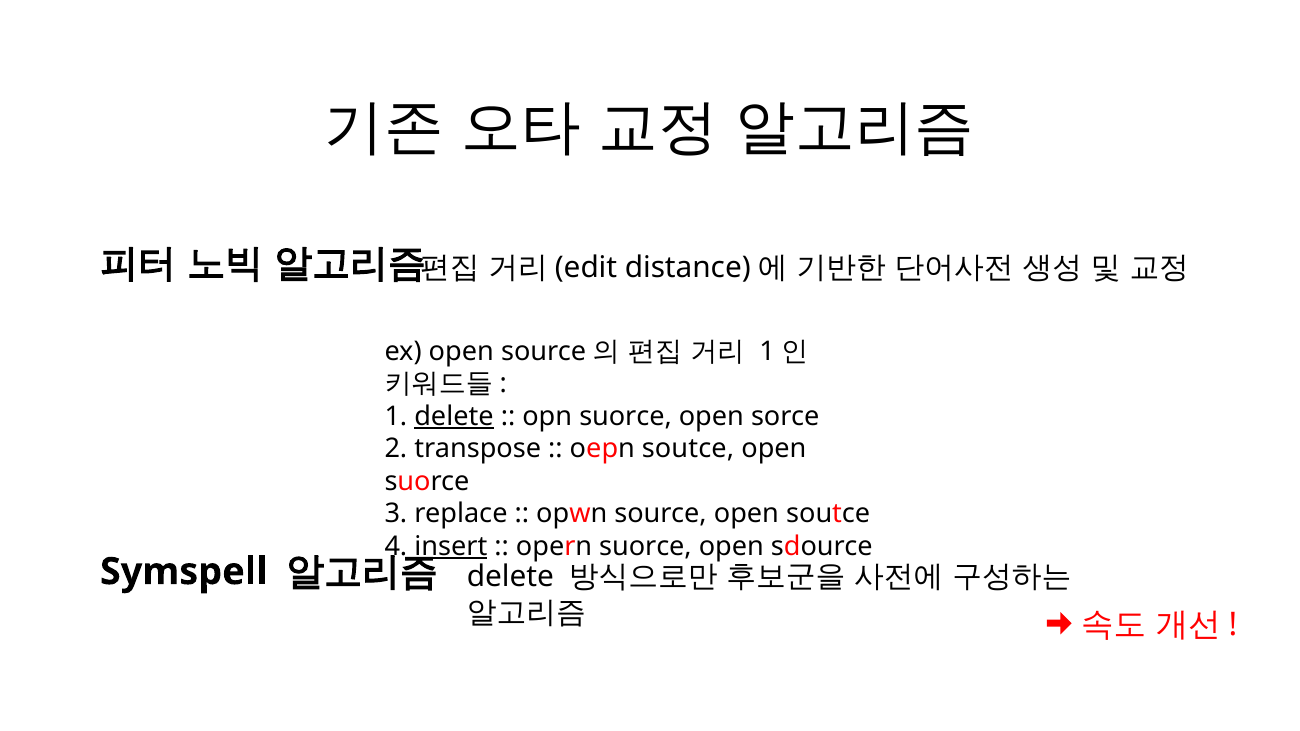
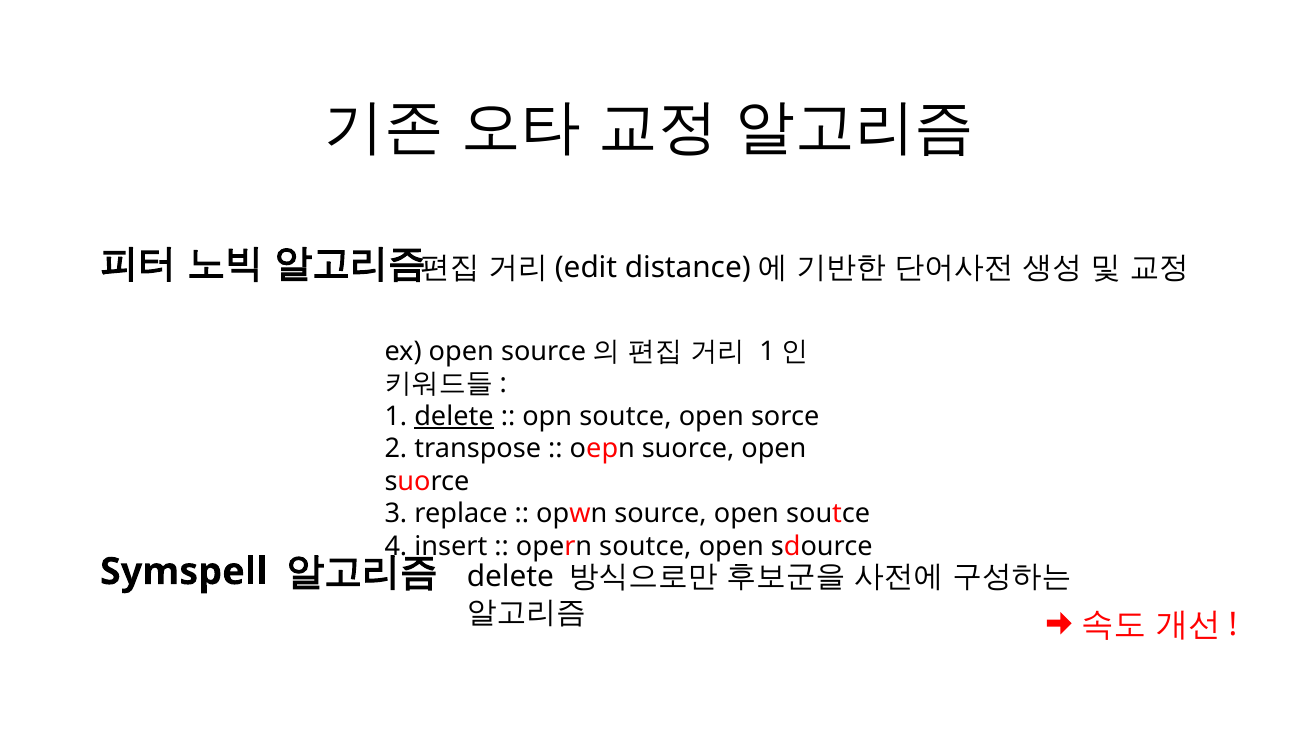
opn suorce: suorce -> soutce
oepn soutce: soutce -> suorce
insert underline: present -> none
opern suorce: suorce -> soutce
